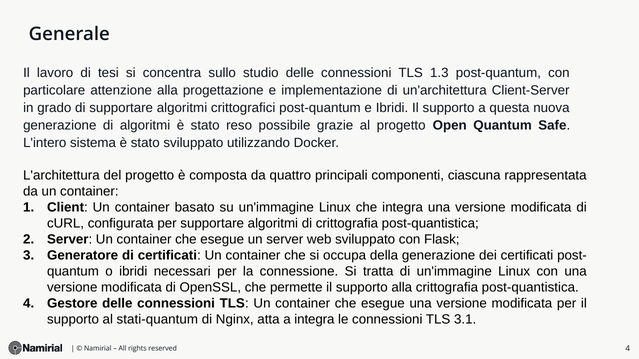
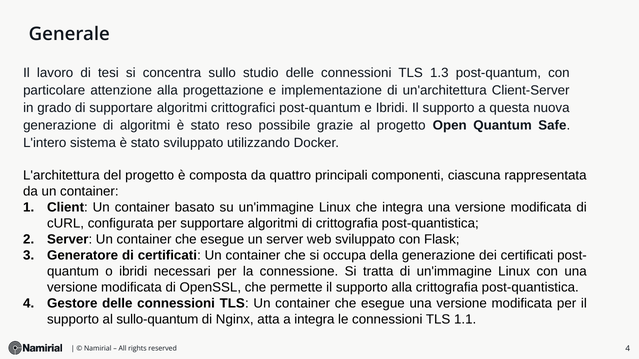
stati-quantum: stati-quantum -> sullo-quantum
3.1: 3.1 -> 1.1
